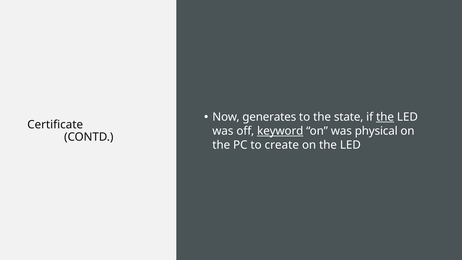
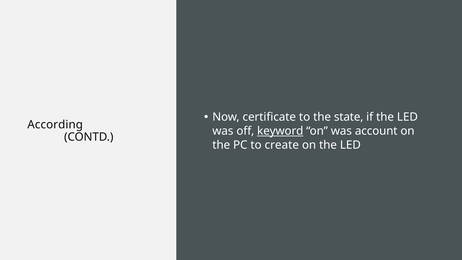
generates: generates -> certificate
the at (385, 117) underline: present -> none
Certificate: Certificate -> According
physical: physical -> account
